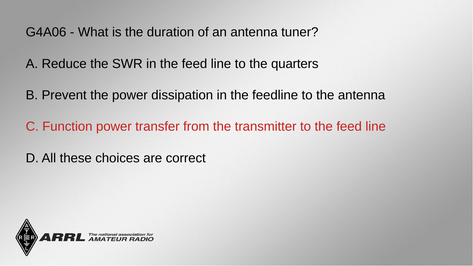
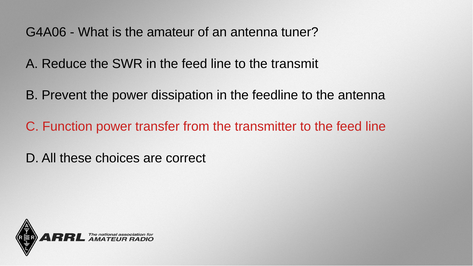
duration: duration -> amateur
quarters: quarters -> transmit
